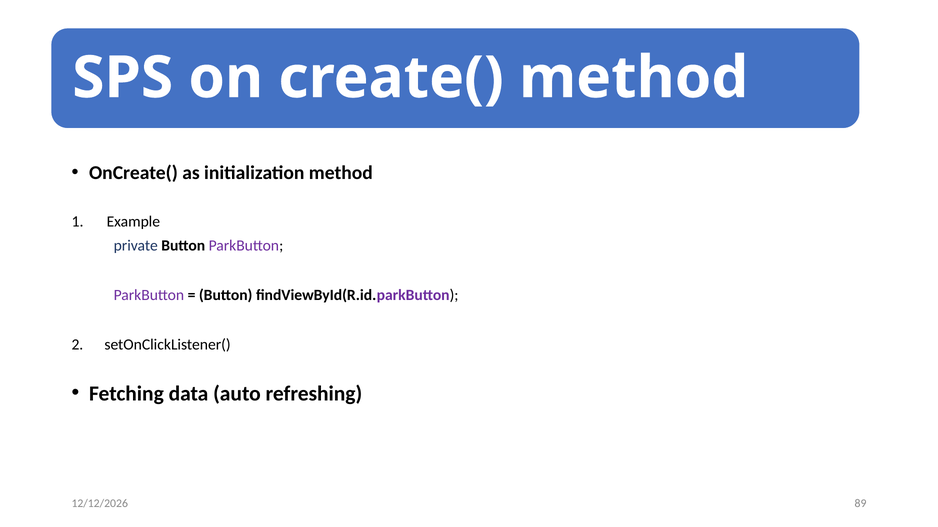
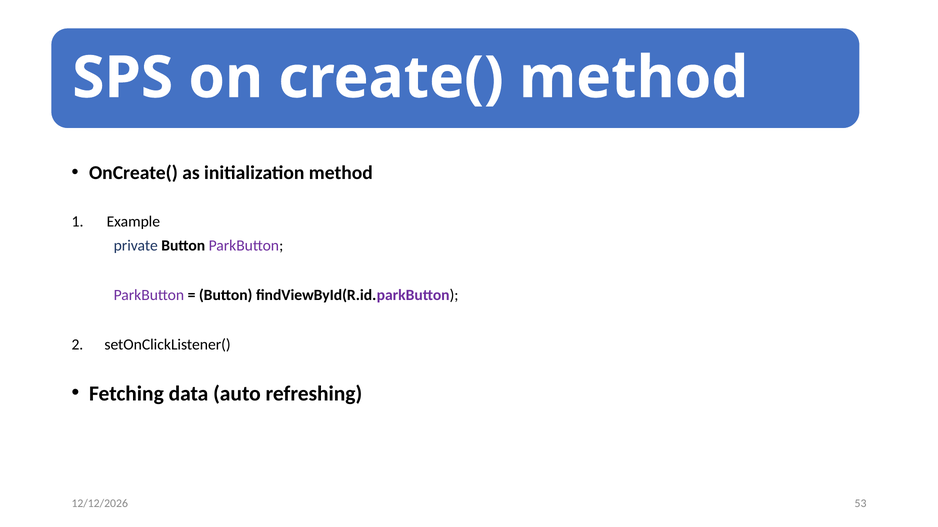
89: 89 -> 53
